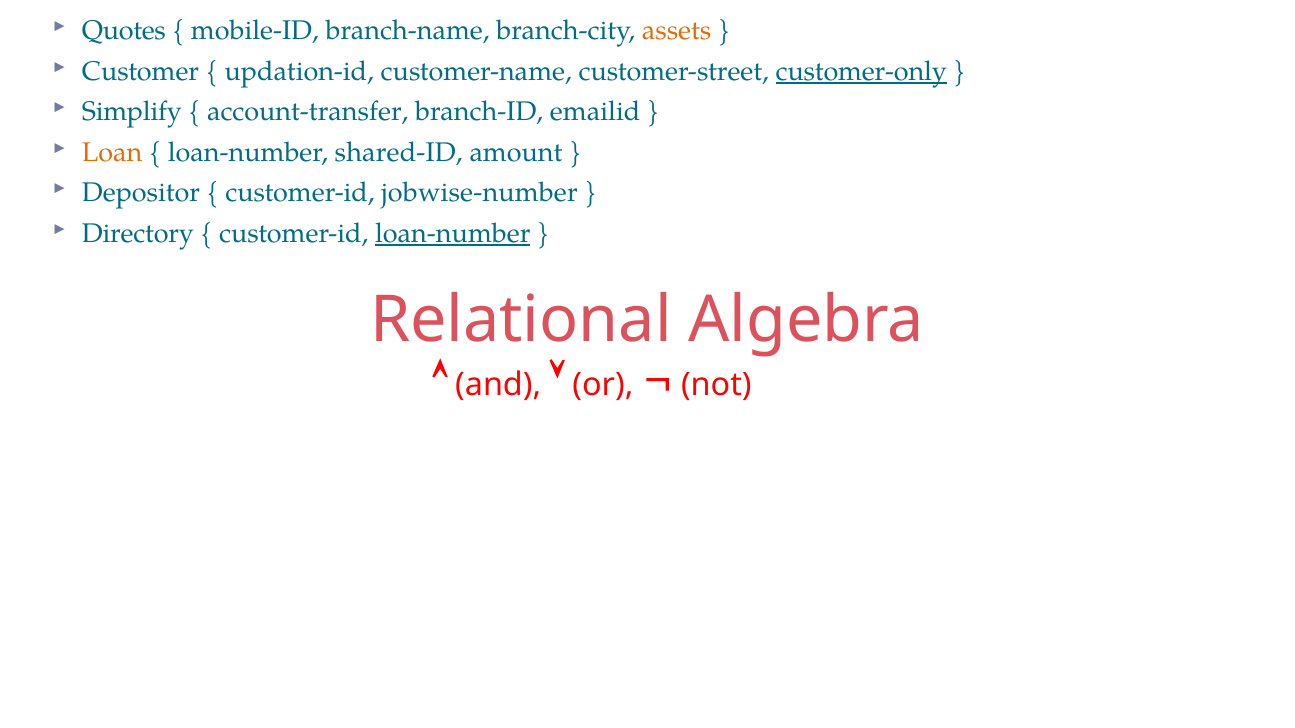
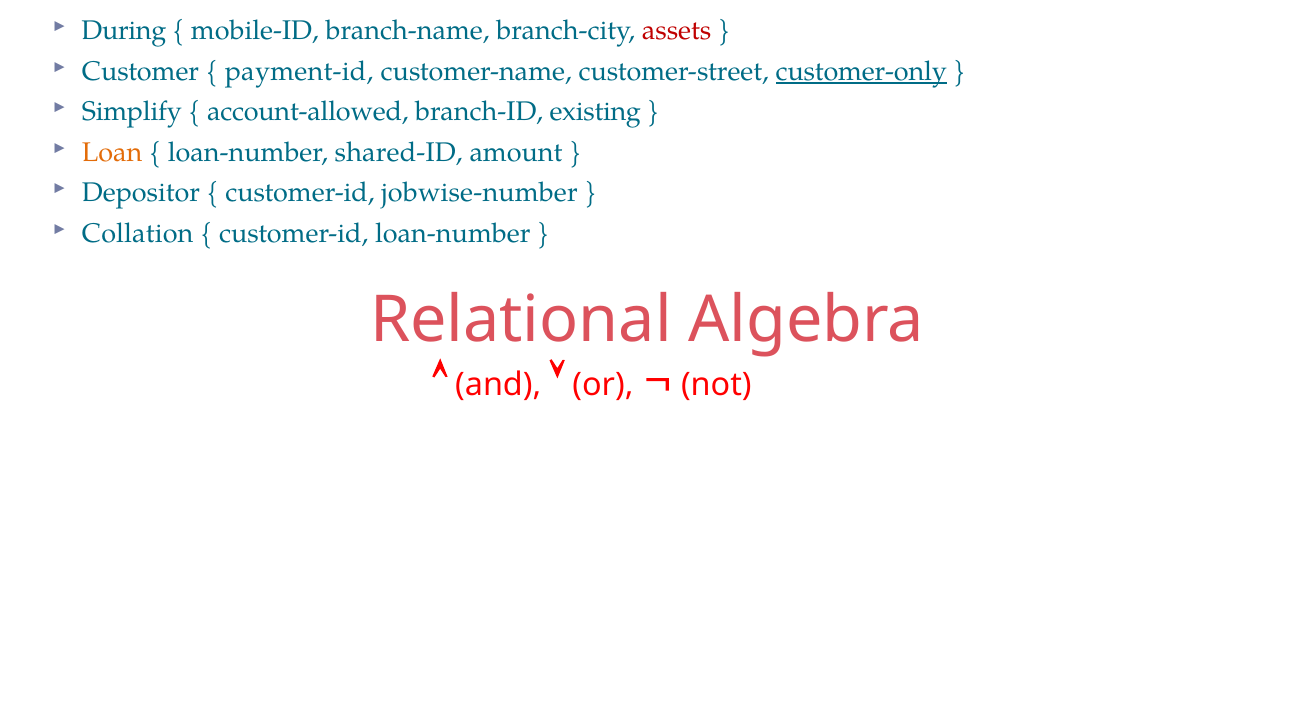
Quotes: Quotes -> During
assets colour: orange -> red
updation-id: updation-id -> payment-id
account-transfer: account-transfer -> account-allowed
emailid: emailid -> existing
Directory: Directory -> Collation
loan-number at (453, 233) underline: present -> none
